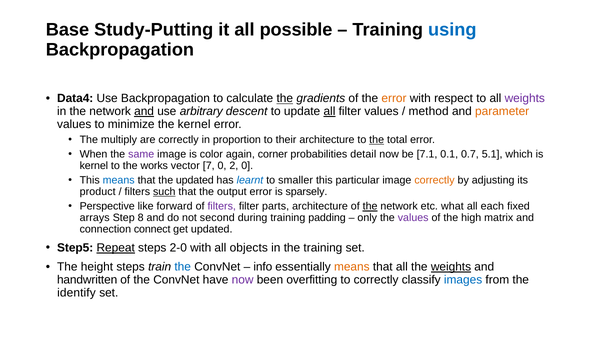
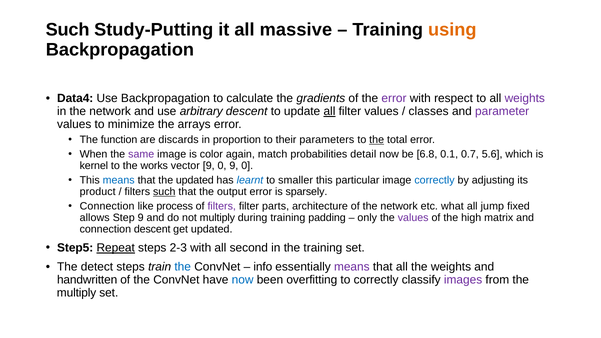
Base at (67, 30): Base -> Such
possible: possible -> massive
using colour: blue -> orange
the at (285, 99) underline: present -> none
error at (394, 99) colour: orange -> purple
and at (144, 111) underline: present -> none
method: method -> classes
parameter colour: orange -> purple
the kernel: kernel -> arrays
multiply: multiply -> function
are correctly: correctly -> discards
their architecture: architecture -> parameters
corner: corner -> match
7.1: 7.1 -> 6.8
5.1: 5.1 -> 5.6
vector 7: 7 -> 9
0 2: 2 -> 9
correctly at (434, 180) colour: orange -> blue
Perspective at (107, 206): Perspective -> Connection
forward: forward -> process
the at (370, 206) underline: present -> none
each: each -> jump
arrays: arrays -> allows
Step 8: 8 -> 9
not second: second -> multiply
connection connect: connect -> descent
2-0: 2-0 -> 2-3
objects: objects -> second
height: height -> detect
means at (352, 267) colour: orange -> purple
weights at (451, 267) underline: present -> none
now at (243, 280) colour: purple -> blue
images colour: blue -> purple
identify at (76, 293): identify -> multiply
